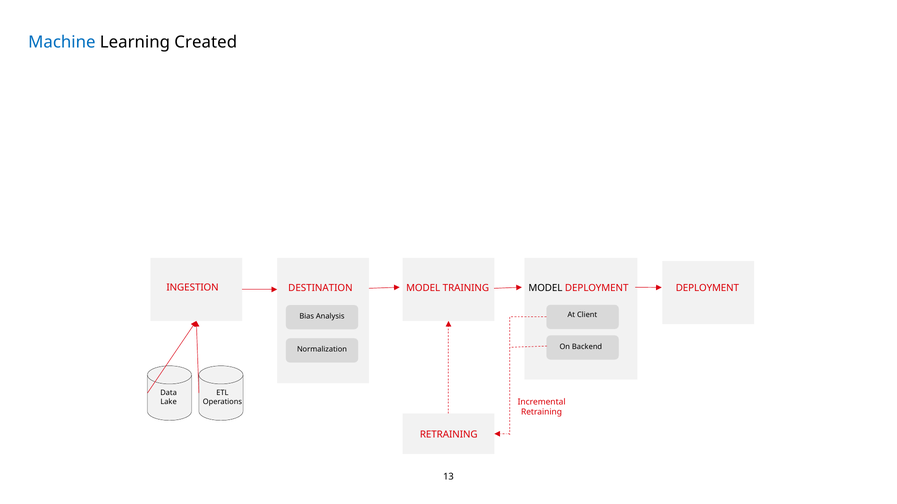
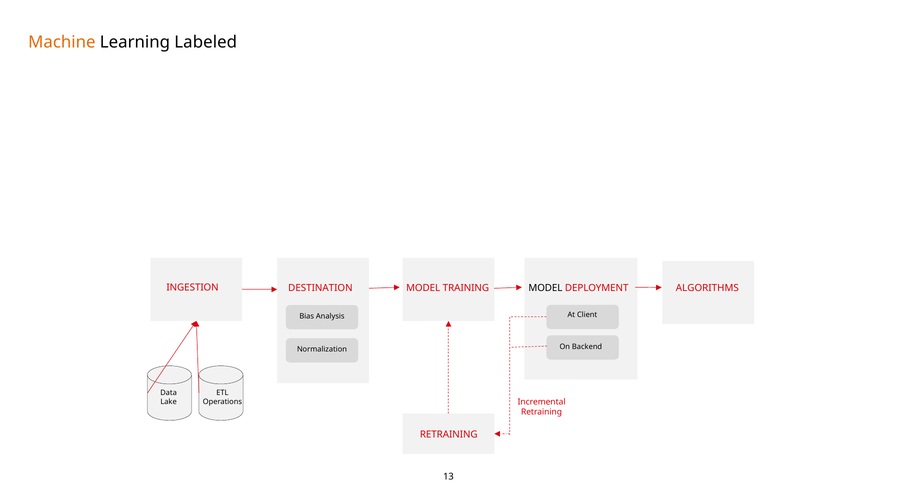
Machine colour: blue -> orange
Created: Created -> Labeled
DEPLOYMENT DEPLOYMENT: DEPLOYMENT -> ALGORITHMS
